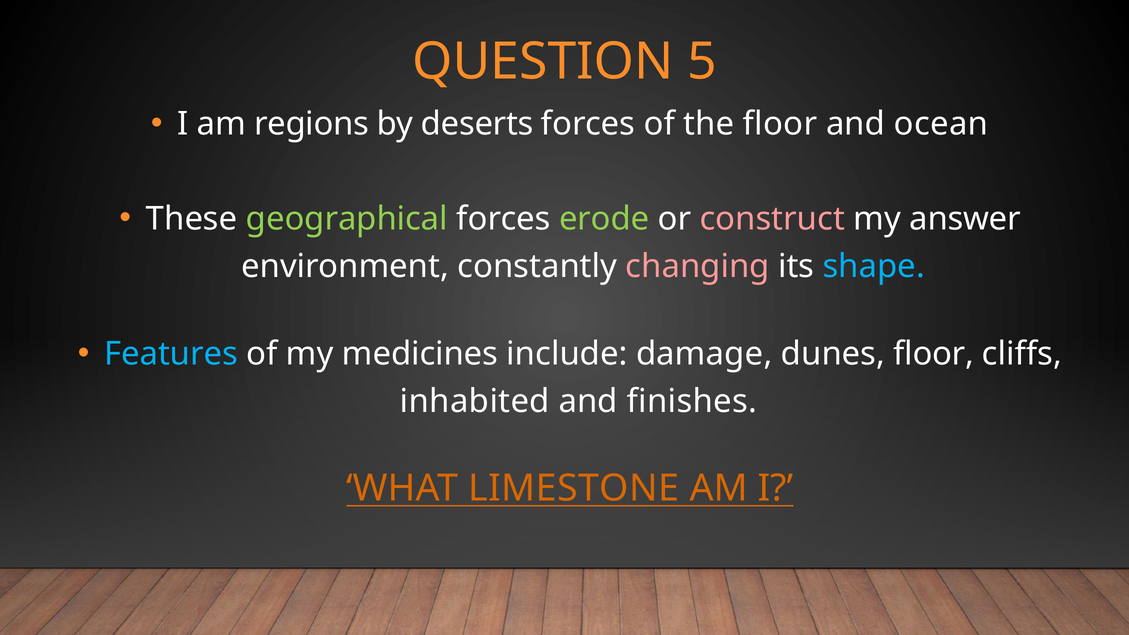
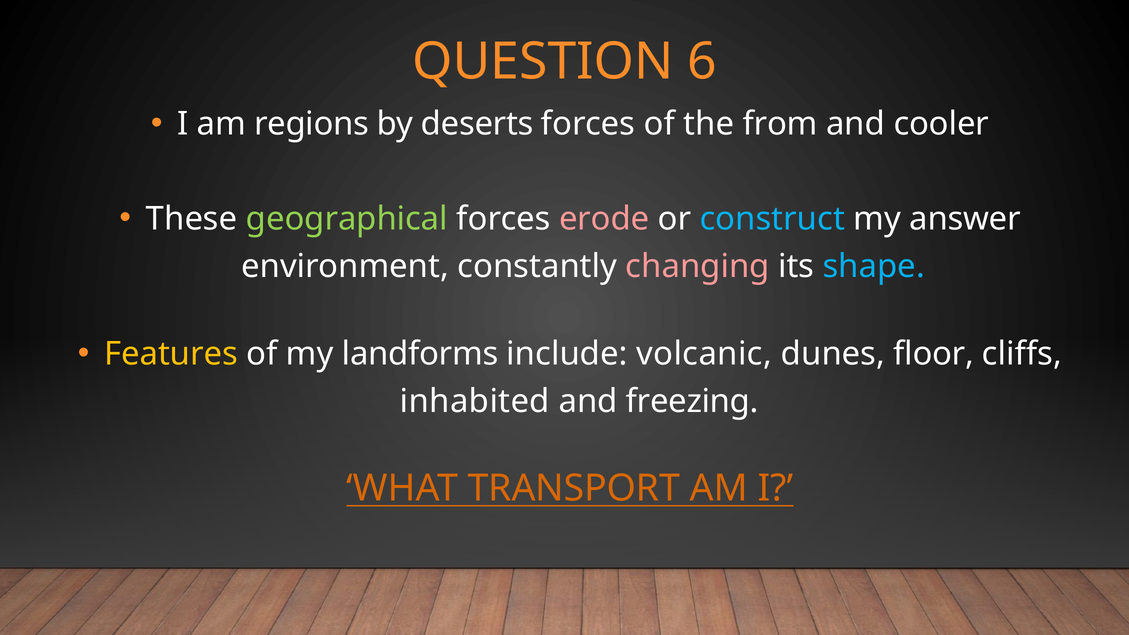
5: 5 -> 6
the floor: floor -> from
ocean: ocean -> cooler
erode colour: light green -> pink
construct colour: pink -> light blue
Features colour: light blue -> yellow
medicines: medicines -> landforms
damage: damage -> volcanic
finishes: finishes -> freezing
LIMESTONE: LIMESTONE -> TRANSPORT
